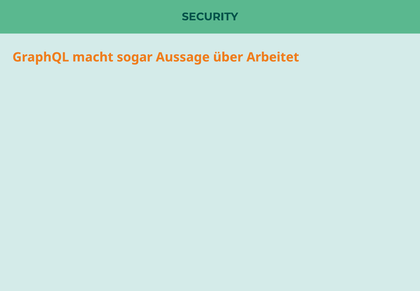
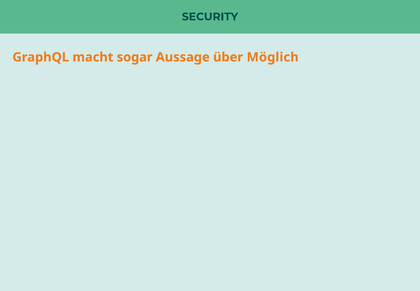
Arbeitet: Arbeitet -> Möglich
